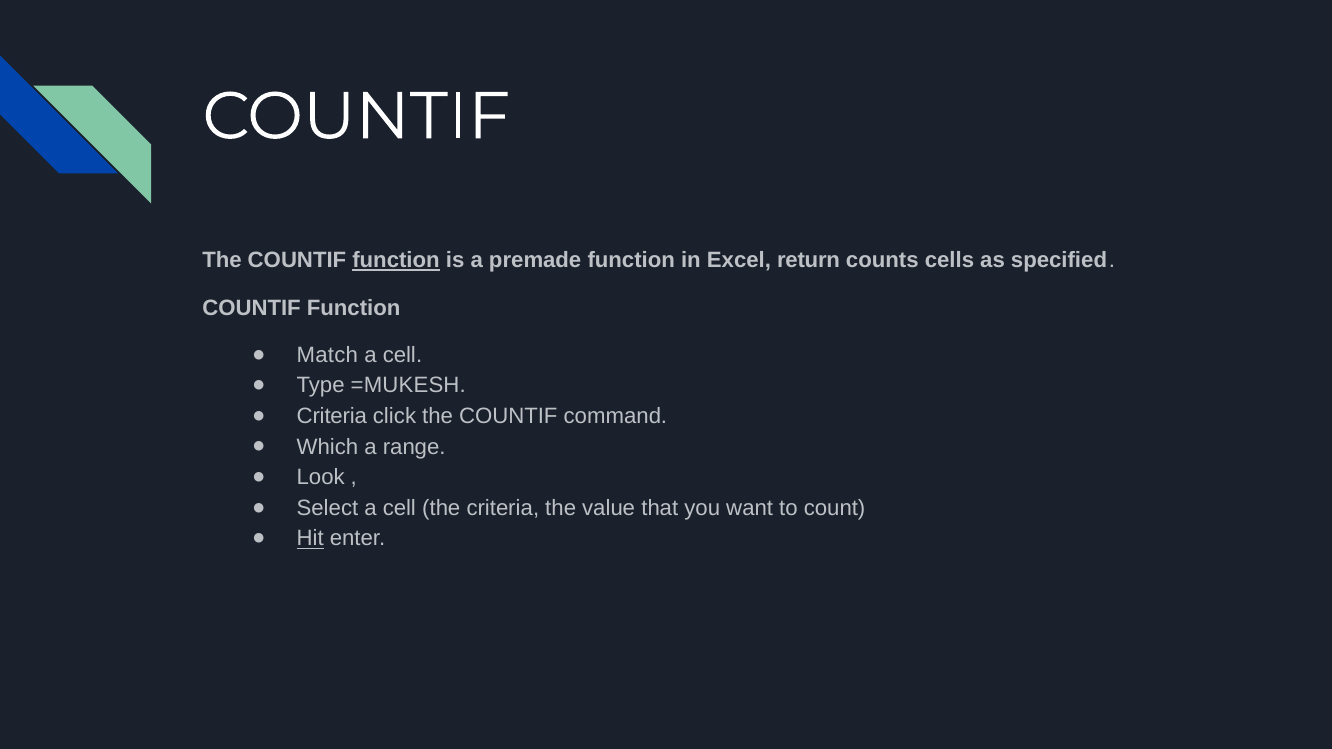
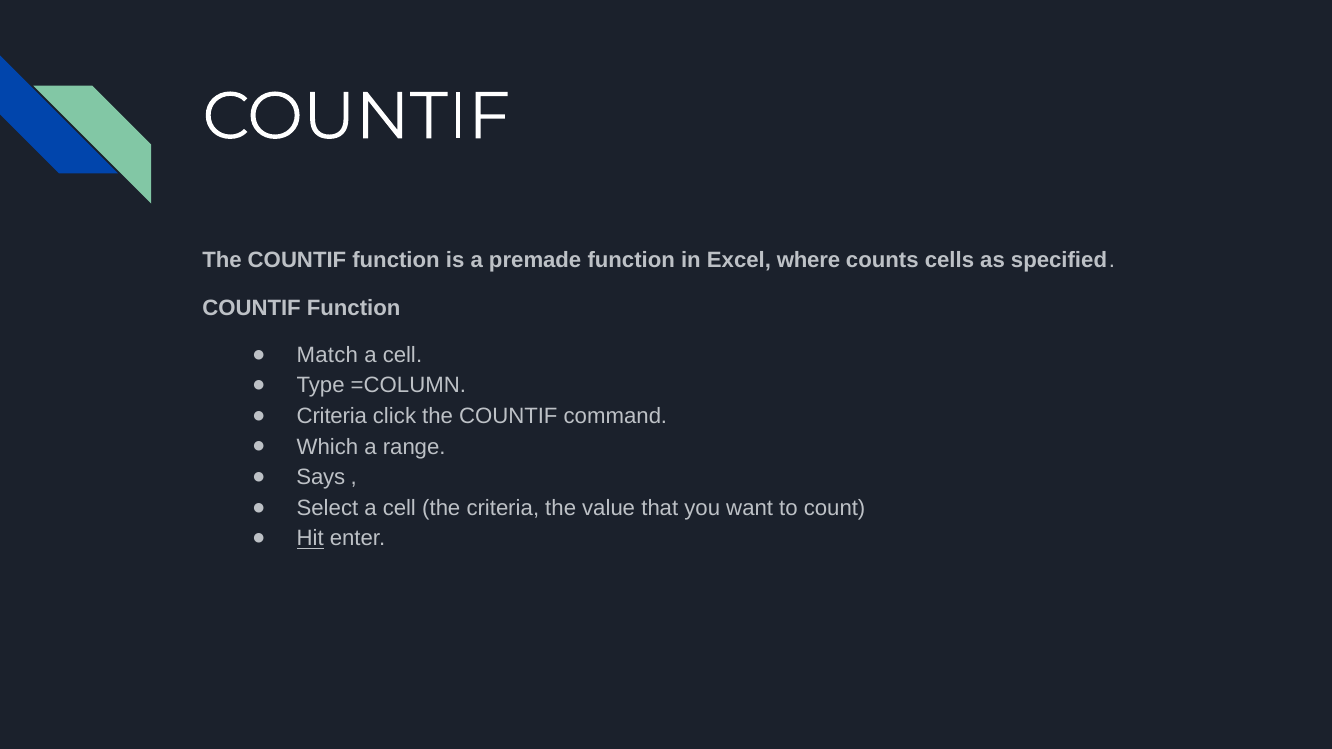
function at (396, 260) underline: present -> none
return: return -> where
=MUKESH: =MUKESH -> =COLUMN
Look: Look -> Says
